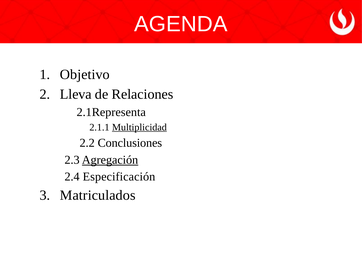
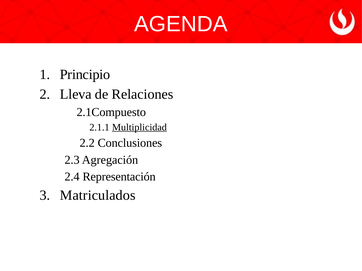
Objetivo: Objetivo -> Principio
2.1Representa: 2.1Representa -> 2.1Compuesto
Agregación underline: present -> none
Especificación: Especificación -> Representación
